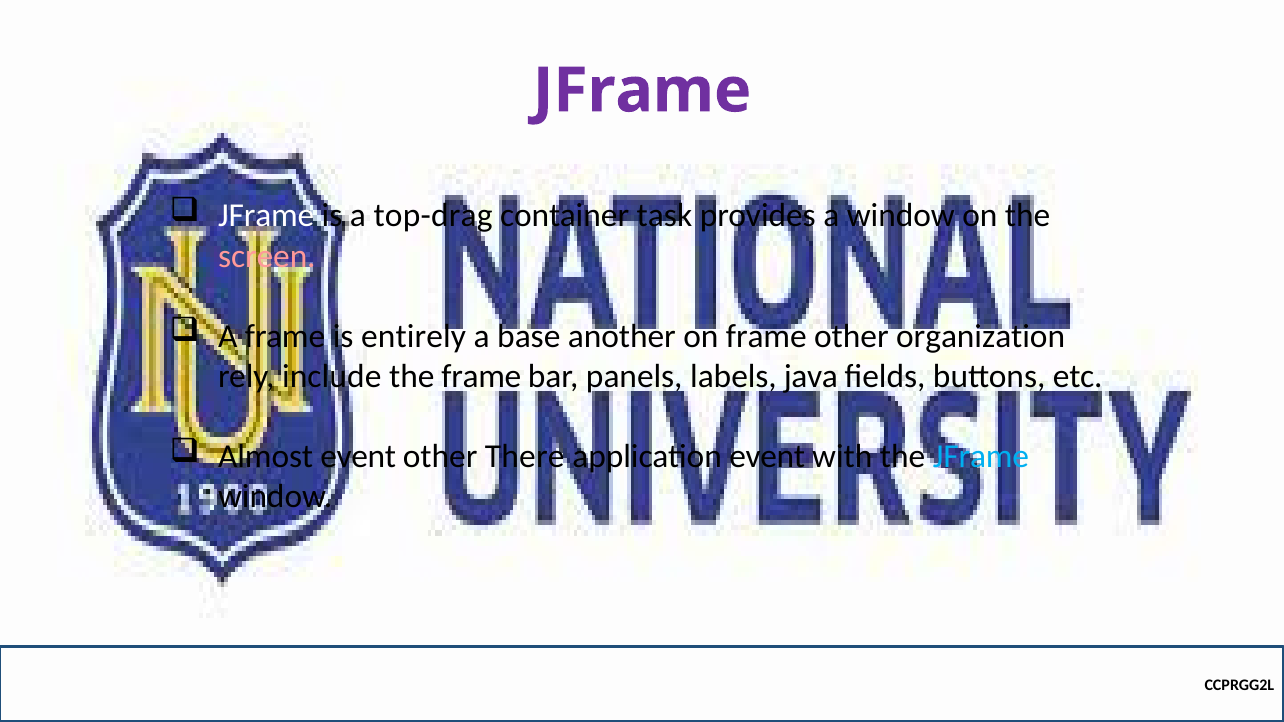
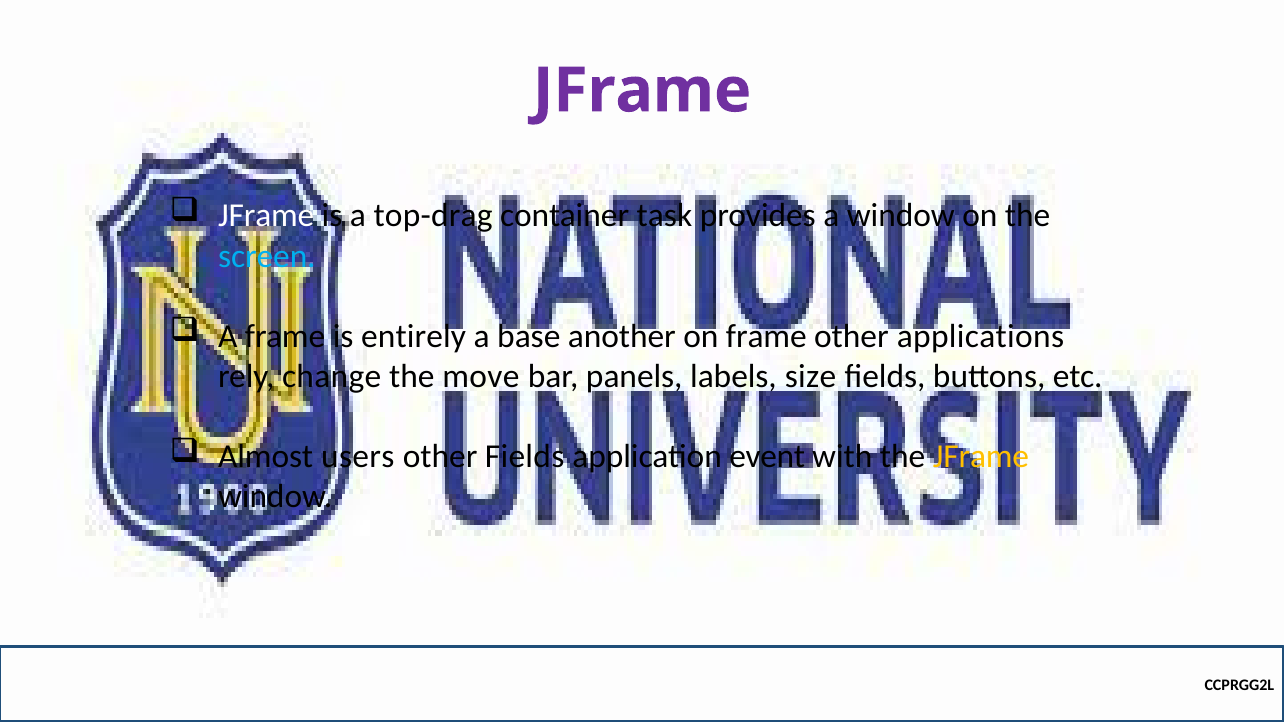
screen colour: pink -> light blue
organization: organization -> applications
include: include -> change
the frame: frame -> move
java: java -> size
Almost event: event -> users
other There: There -> Fields
JFrame at (981, 457) colour: light blue -> yellow
